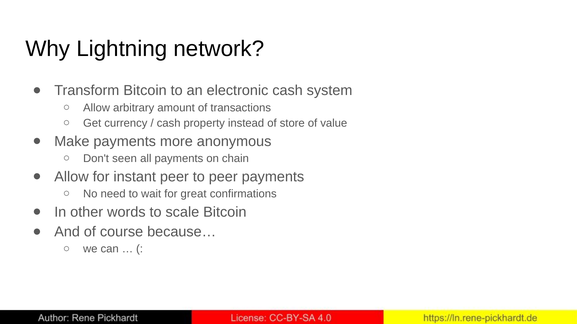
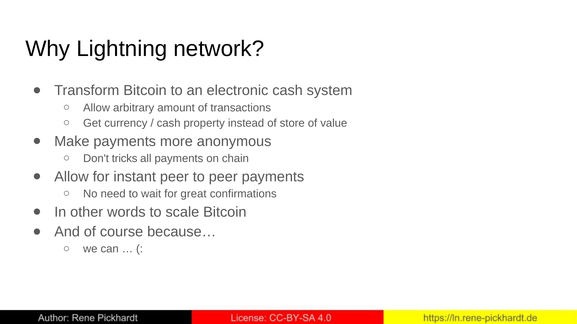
seen: seen -> tricks
